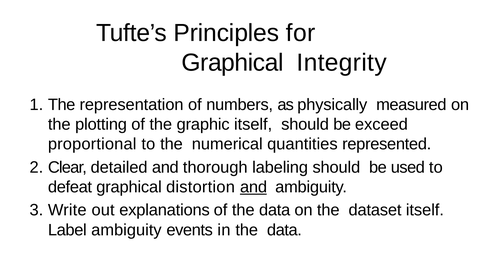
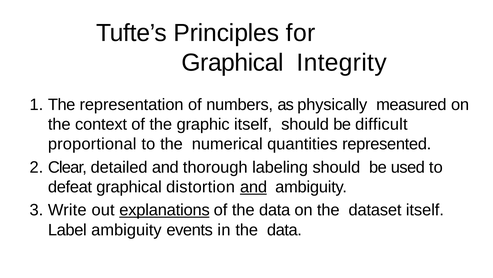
plotting: plotting -> context
exceed: exceed -> difficult
explanations underline: none -> present
